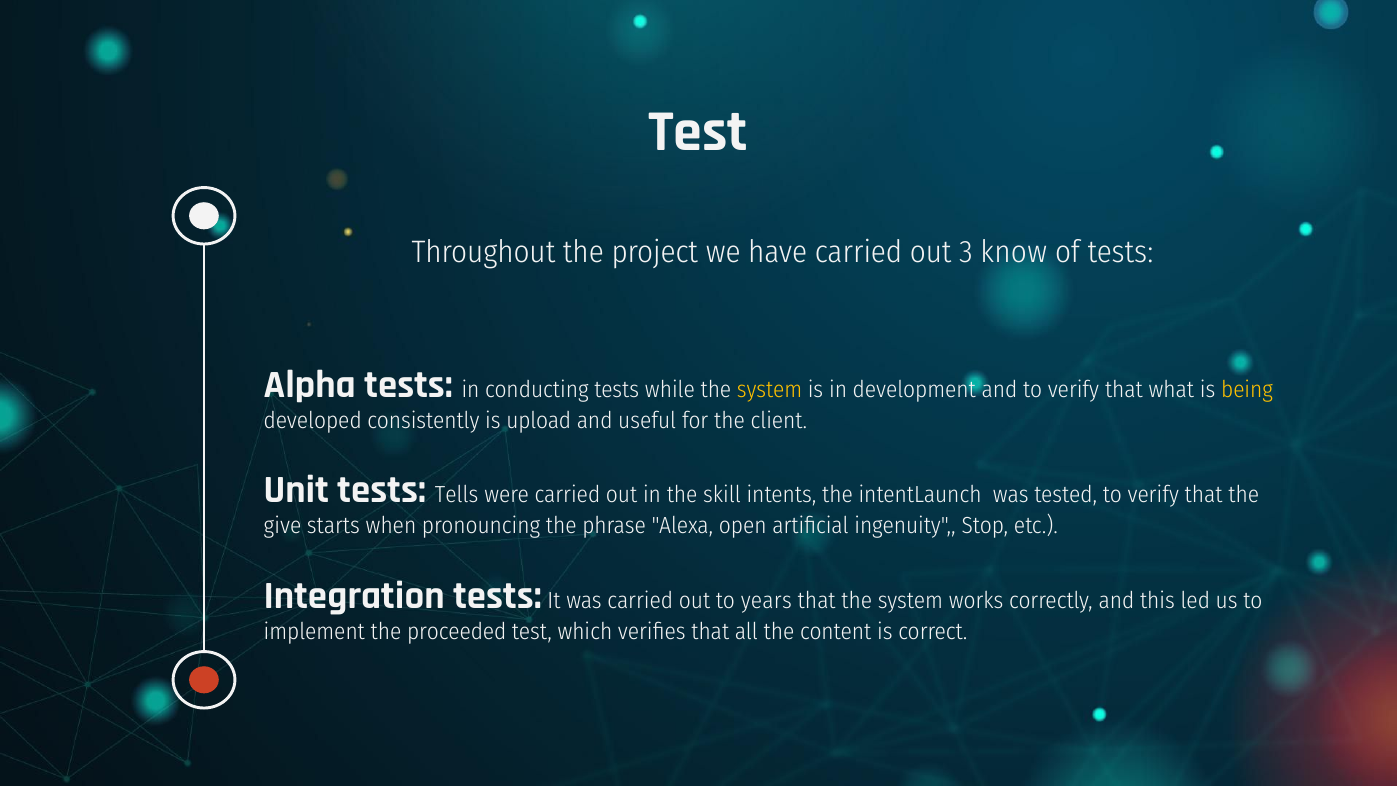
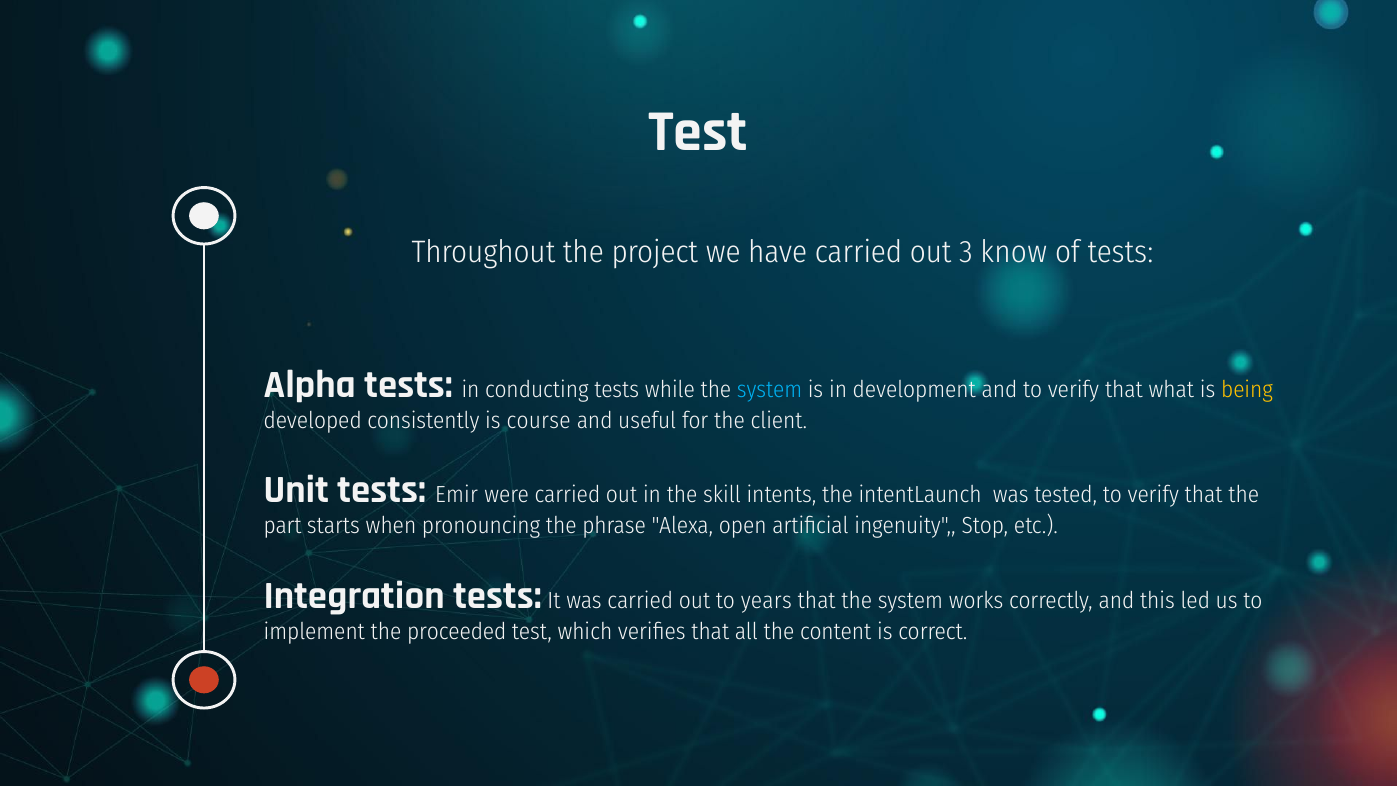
system at (770, 389) colour: yellow -> light blue
upload: upload -> course
Tells: Tells -> Emir
give: give -> part
